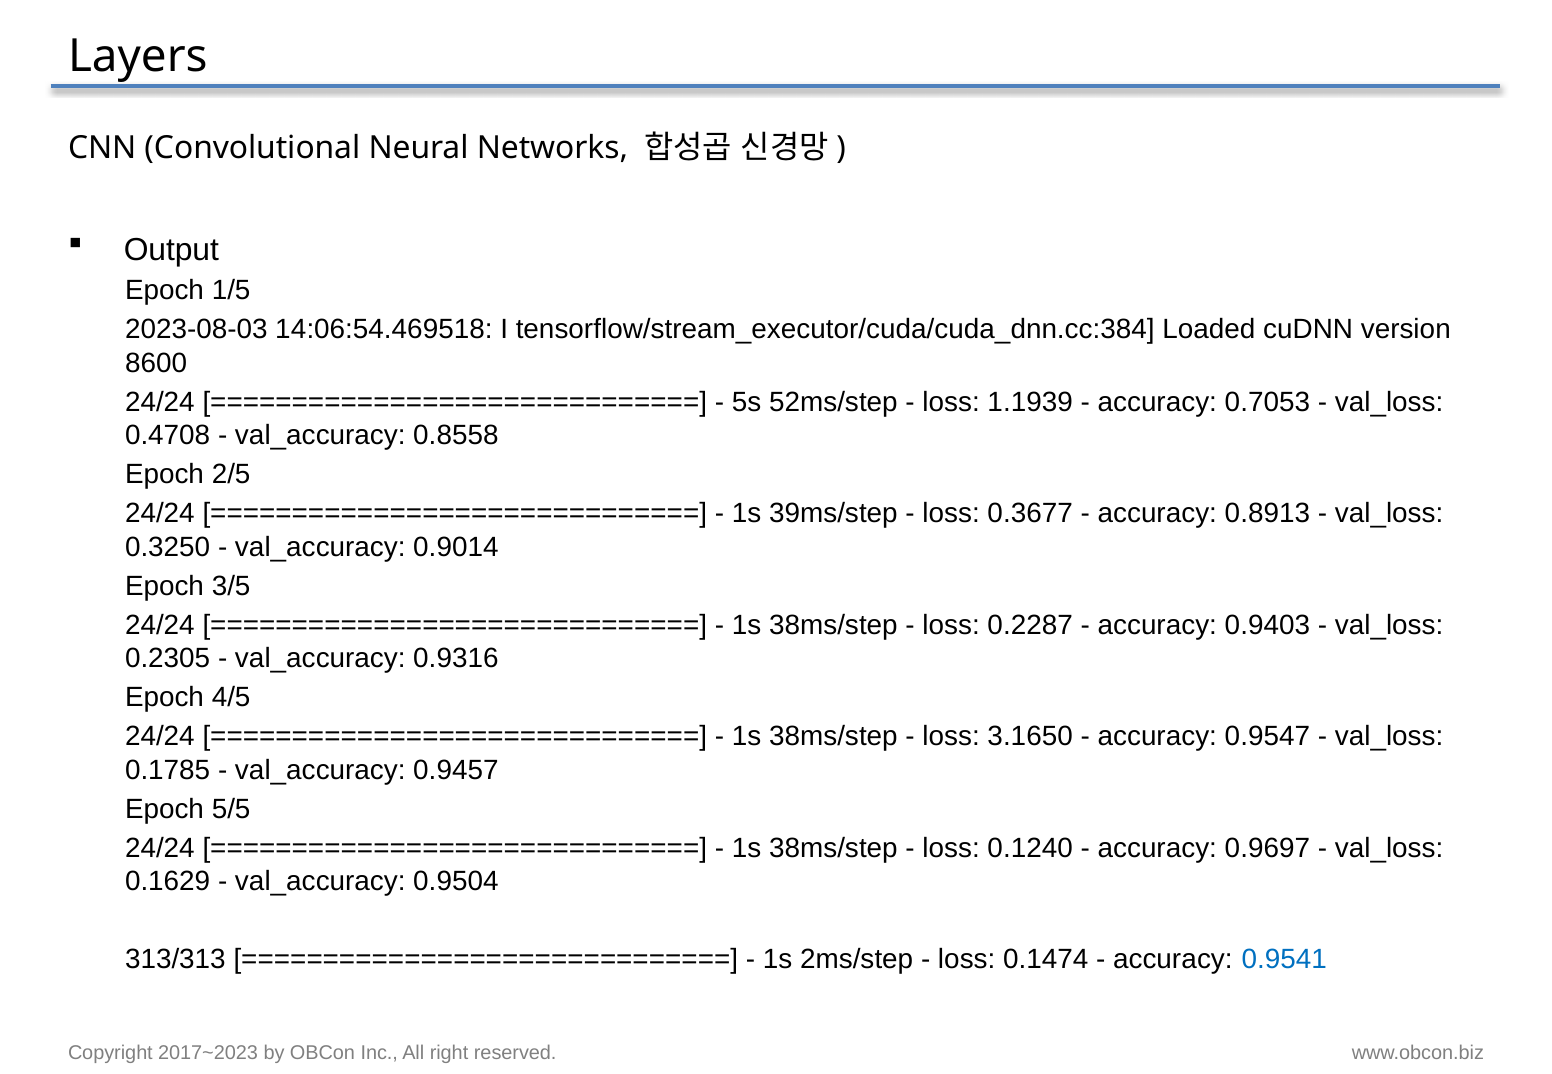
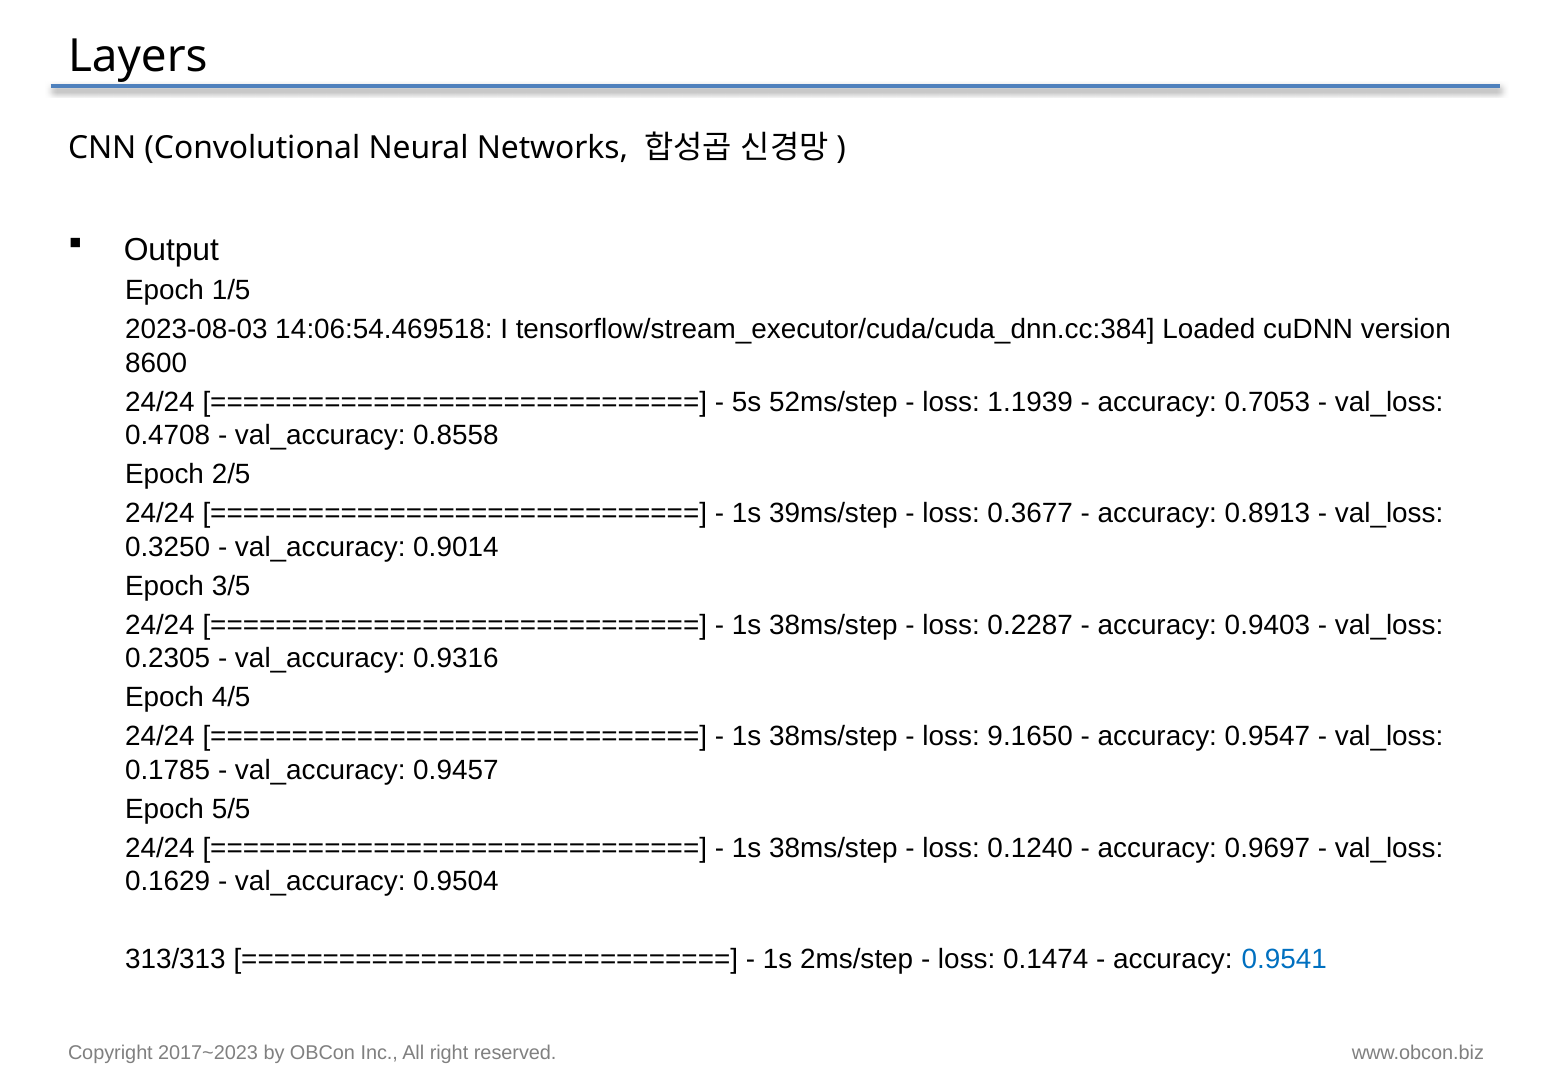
3.1650: 3.1650 -> 9.1650
